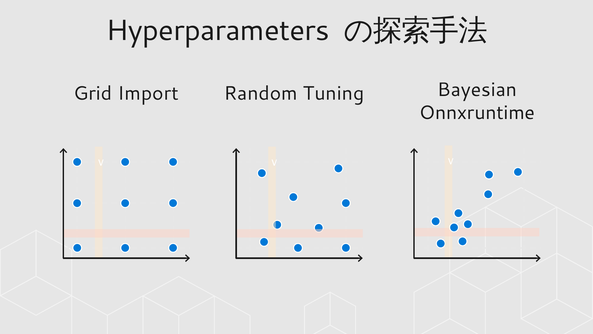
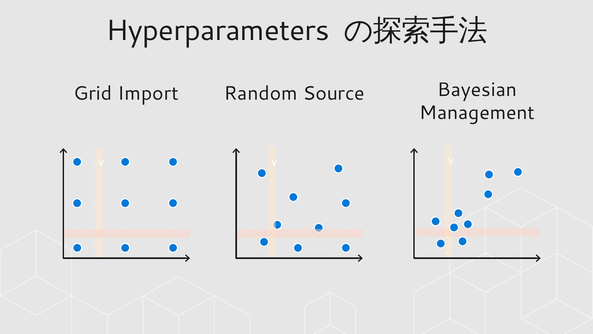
Tuning: Tuning -> Source
Onnxruntime: Onnxruntime -> Management
